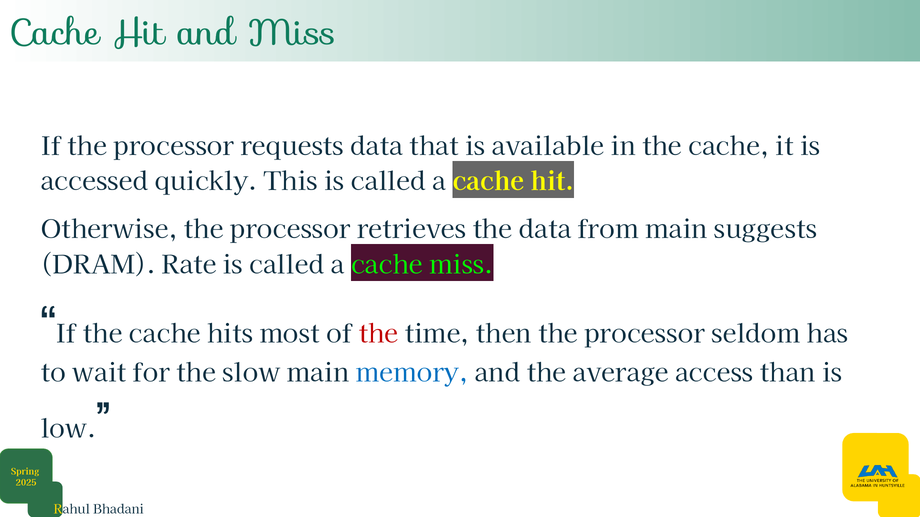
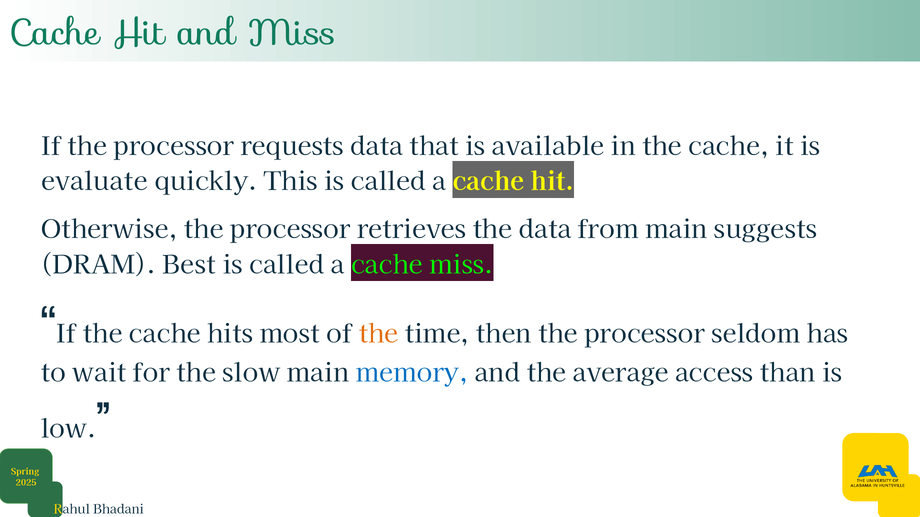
accessed: accessed -> evaluate
Rate: Rate -> Best
the at (378, 335) colour: red -> orange
